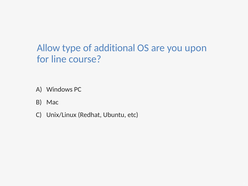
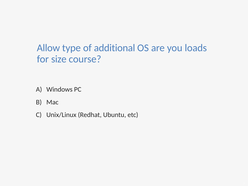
upon: upon -> loads
line: line -> size
